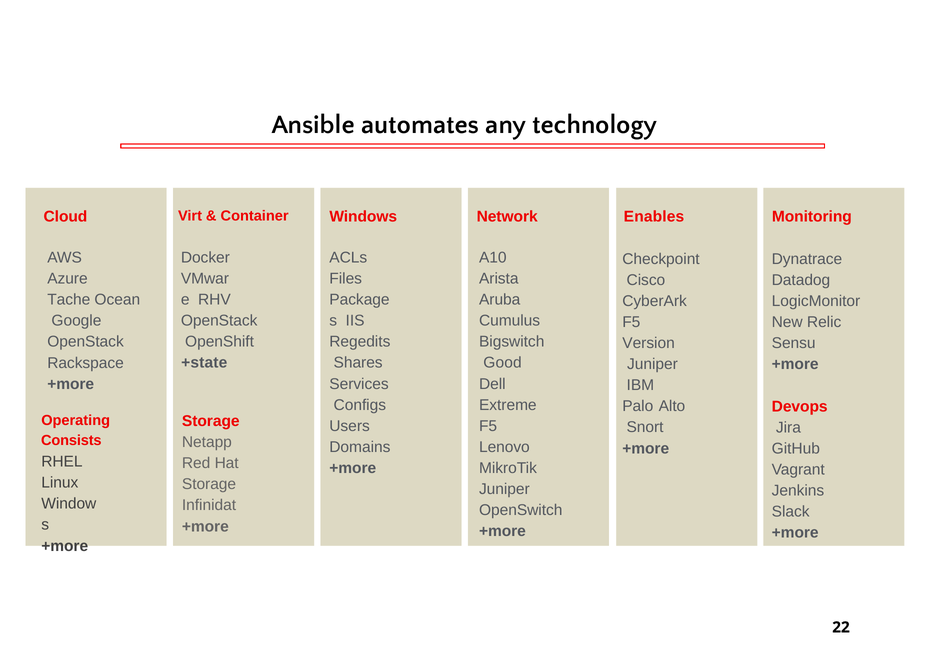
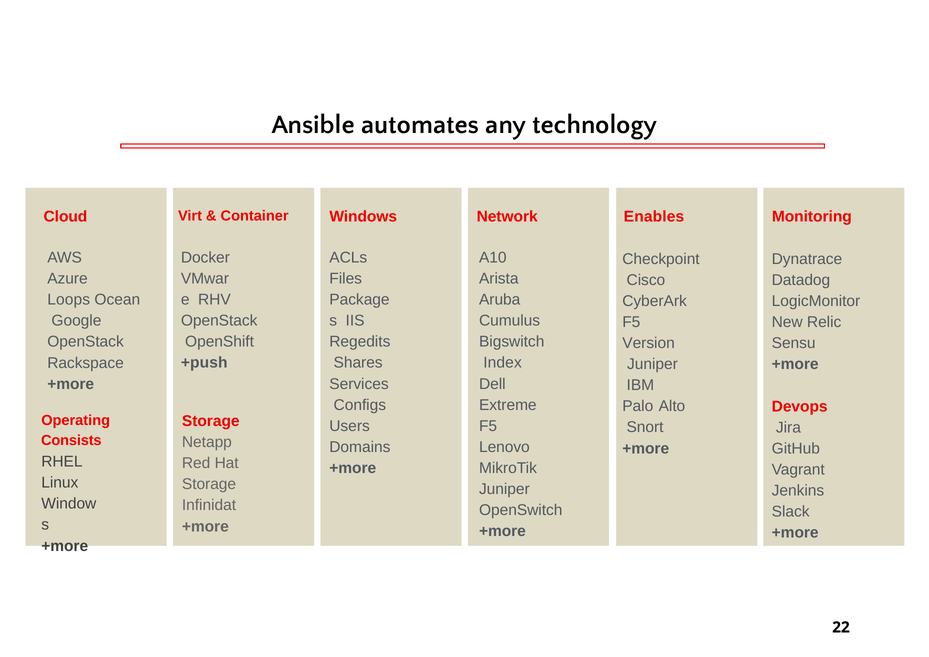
Tache: Tache -> Loops
+state: +state -> +push
Good: Good -> Index
